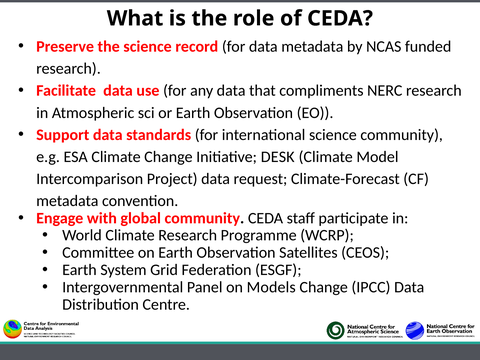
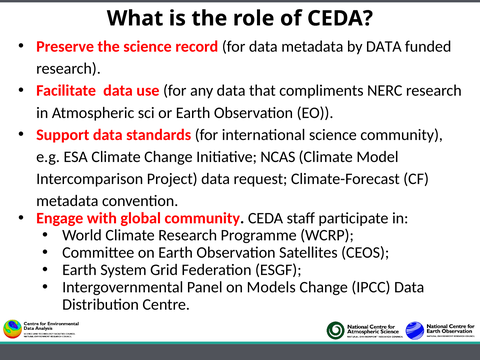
by NCAS: NCAS -> DATA
DESK: DESK -> NCAS
